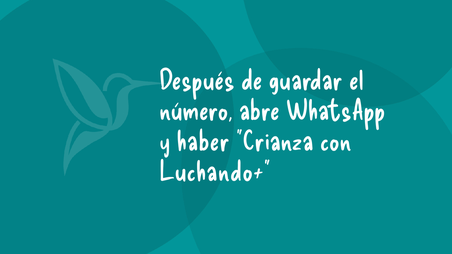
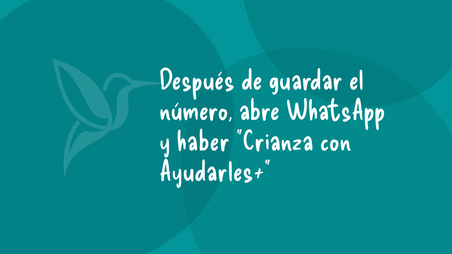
Luchando+: Luchando+ -> Ayudarles+
